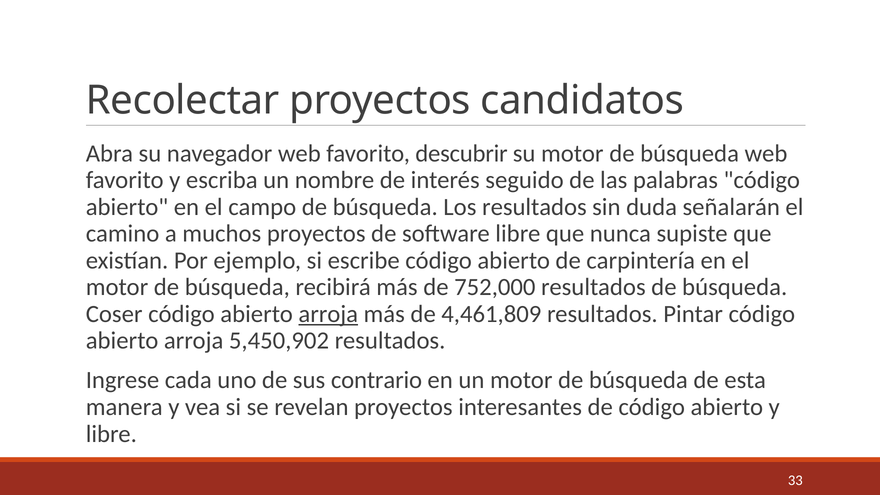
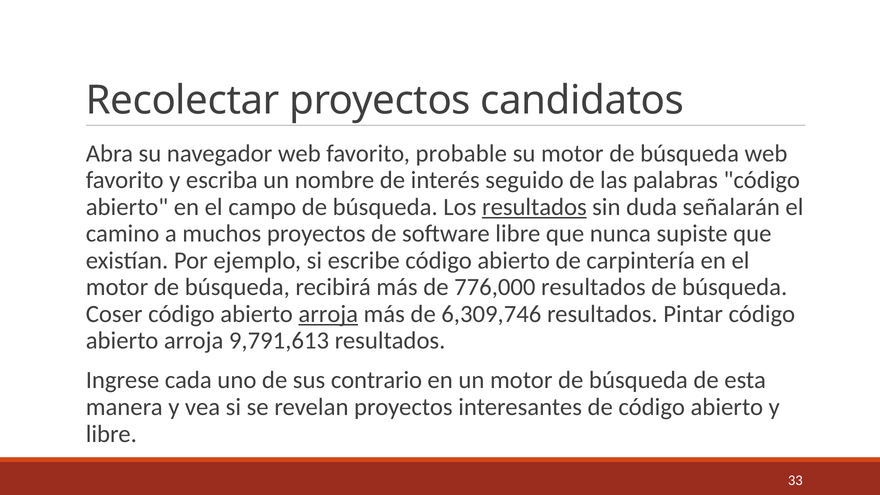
descubrir: descubrir -> probable
resultados at (534, 207) underline: none -> present
752,000: 752,000 -> 776,000
4,461,809: 4,461,809 -> 6,309,746
5,450,902: 5,450,902 -> 9,791,613
